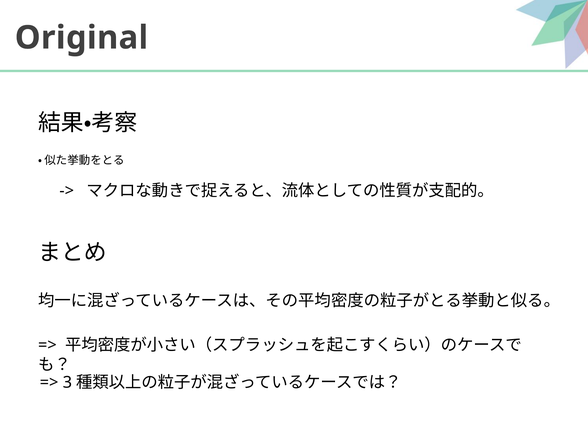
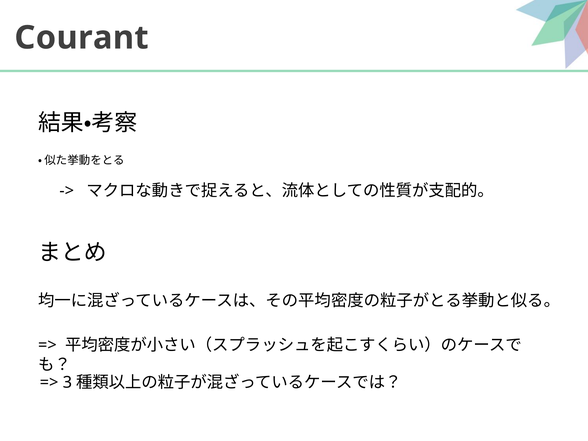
Original: Original -> Courant
